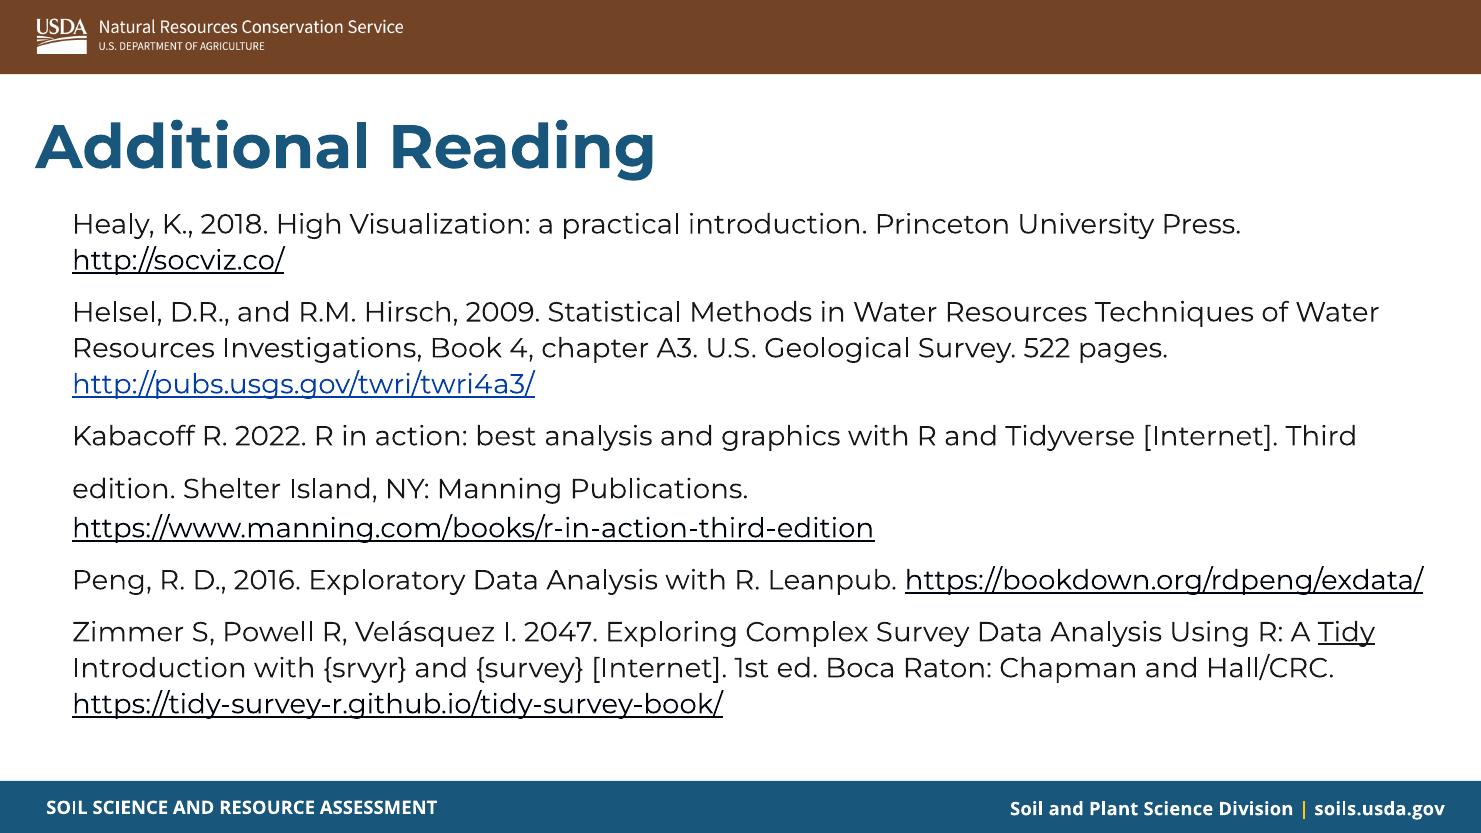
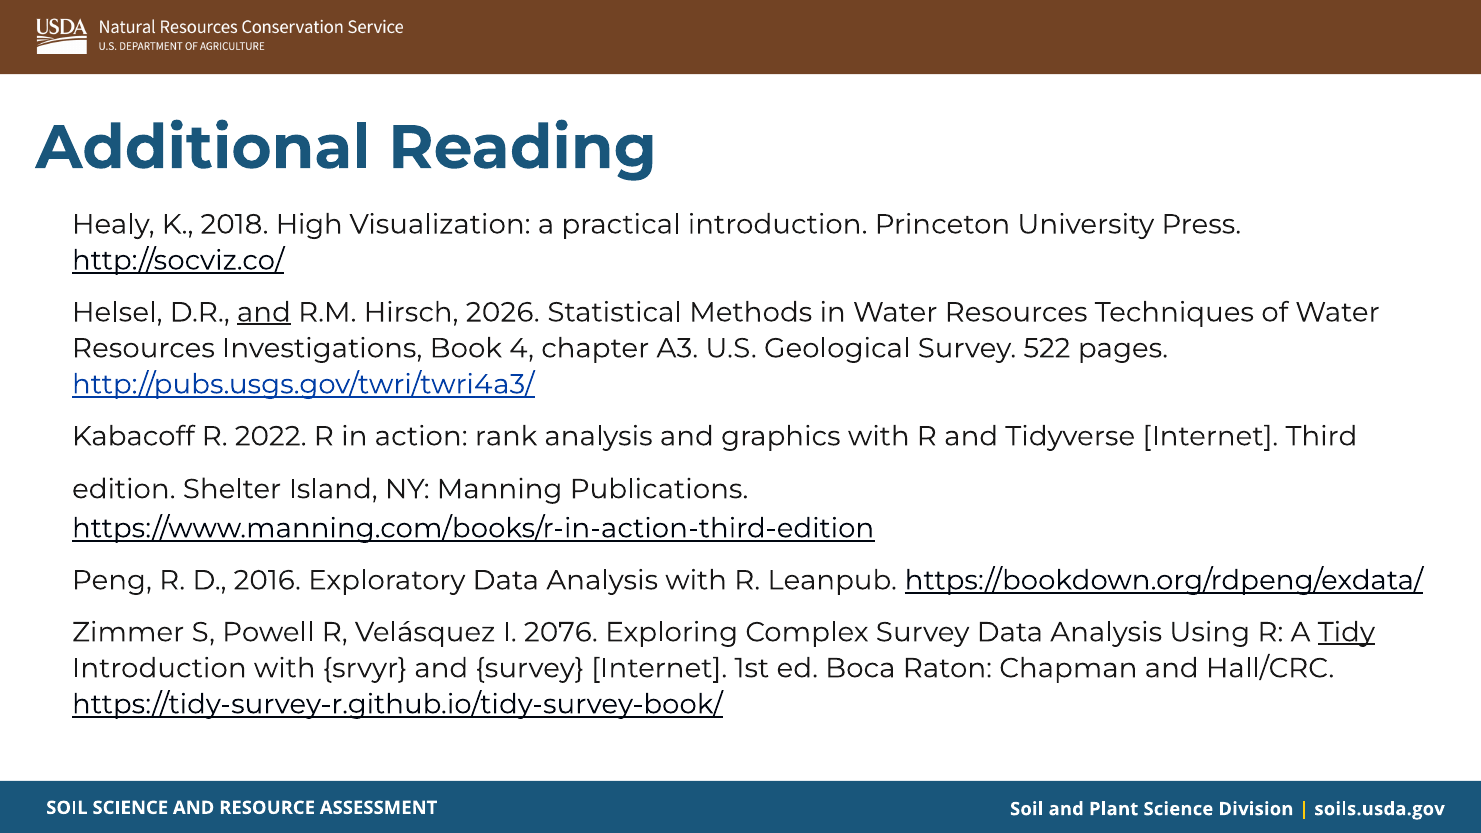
and at (264, 312) underline: none -> present
2009: 2009 -> 2026
best: best -> rank
2047: 2047 -> 2076
